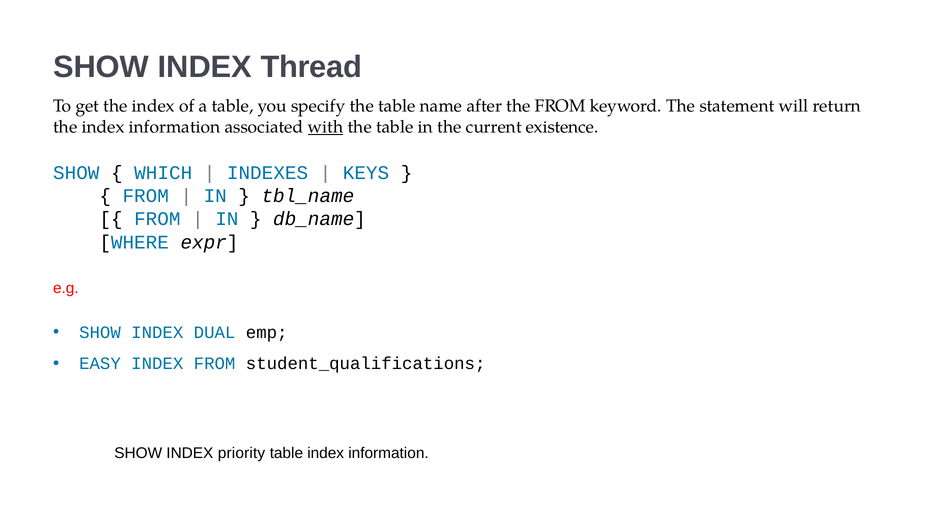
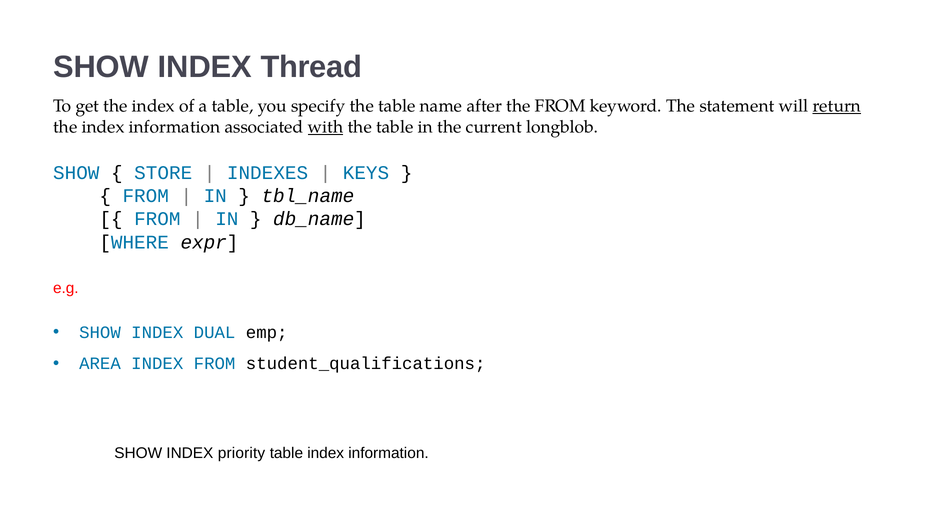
return underline: none -> present
existence: existence -> longblob
WHICH: WHICH -> STORE
EASY: EASY -> AREA
